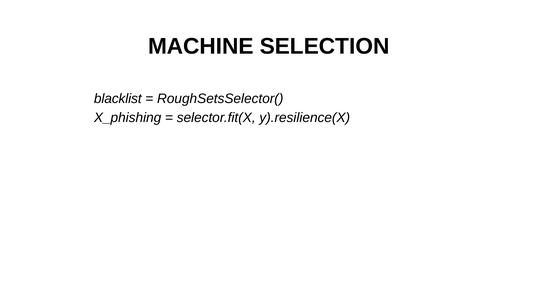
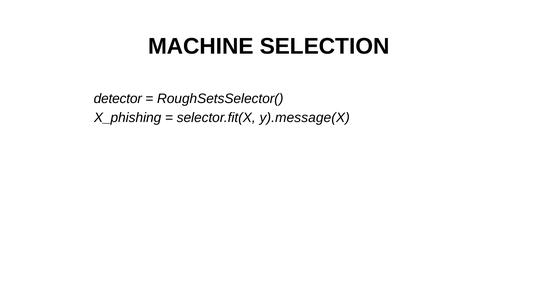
blacklist: blacklist -> detector
y).resilience(X: y).resilience(X -> y).message(X
